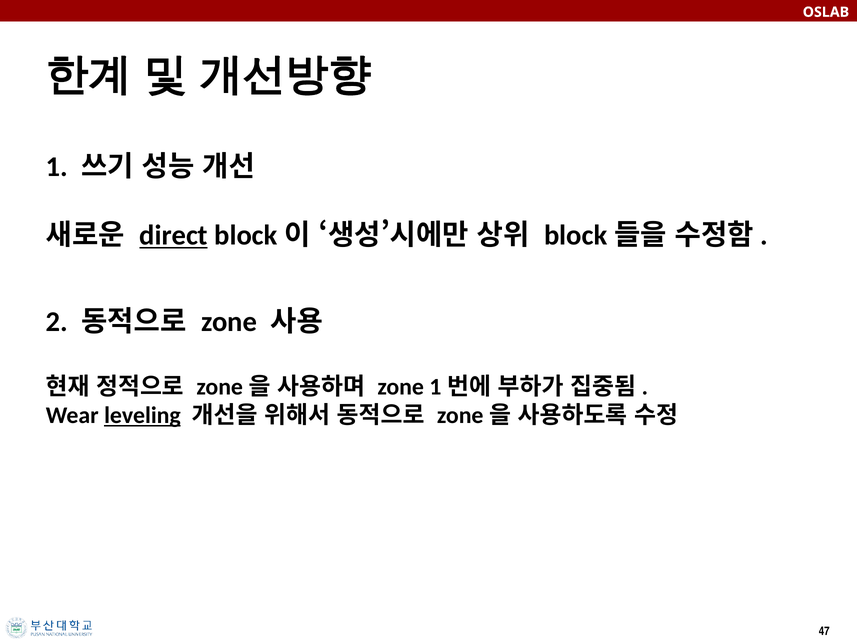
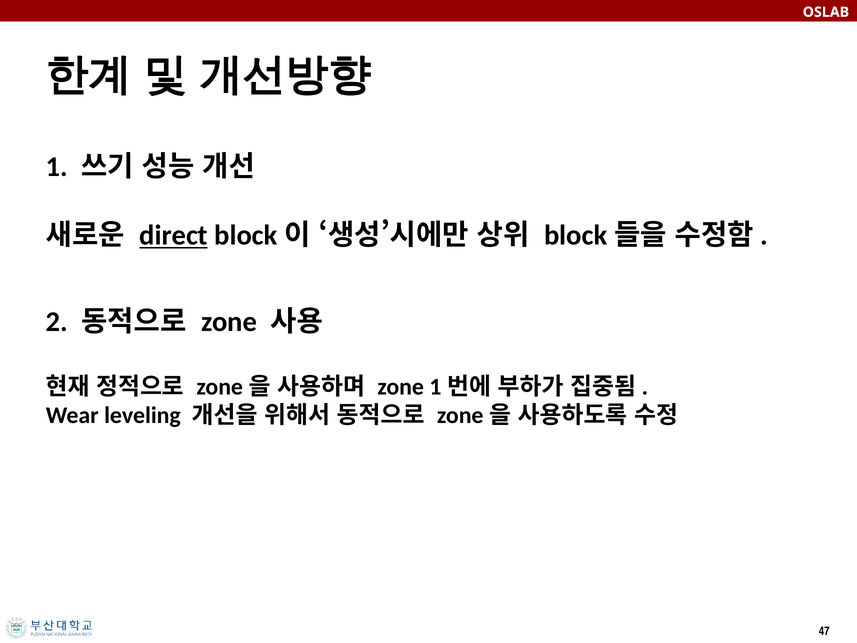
leveling underline: present -> none
